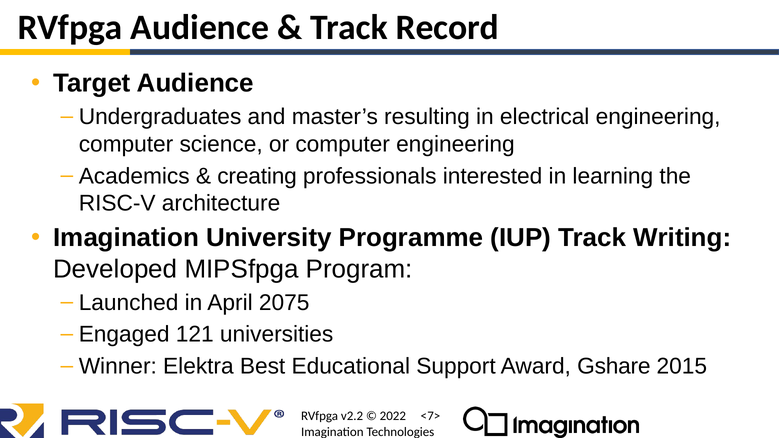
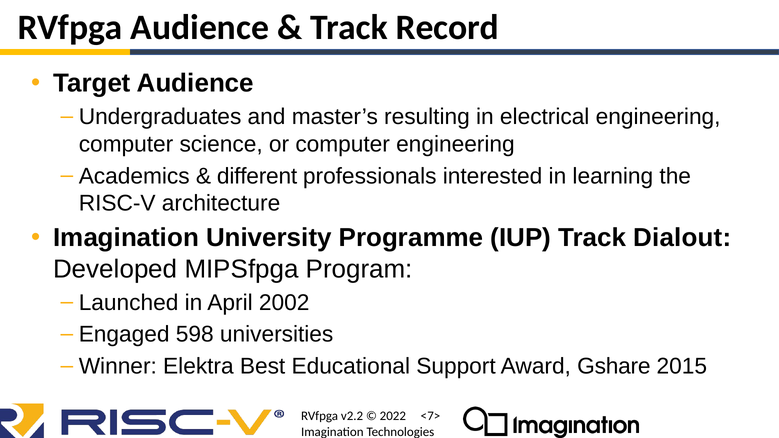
creating: creating -> different
Writing: Writing -> Dialout
2075: 2075 -> 2002
121: 121 -> 598
